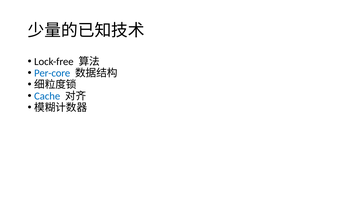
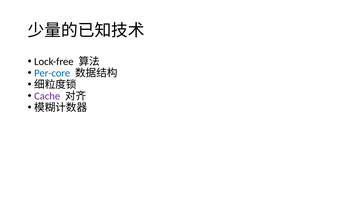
Cache colour: blue -> purple
